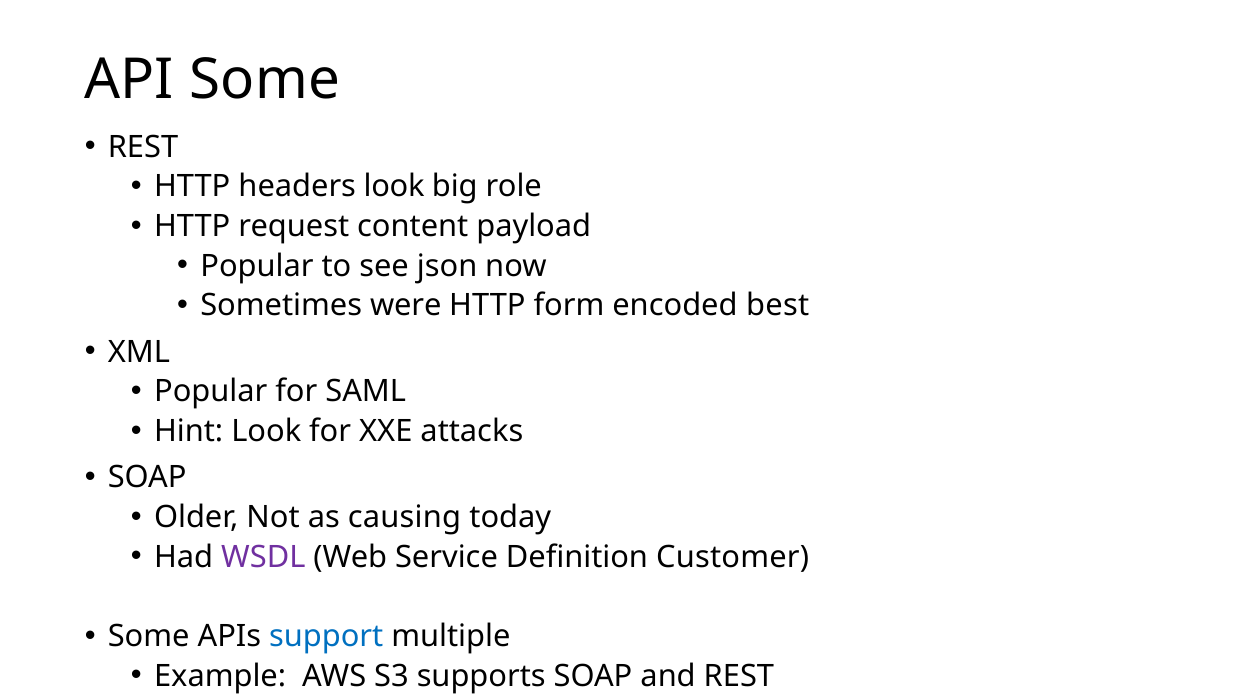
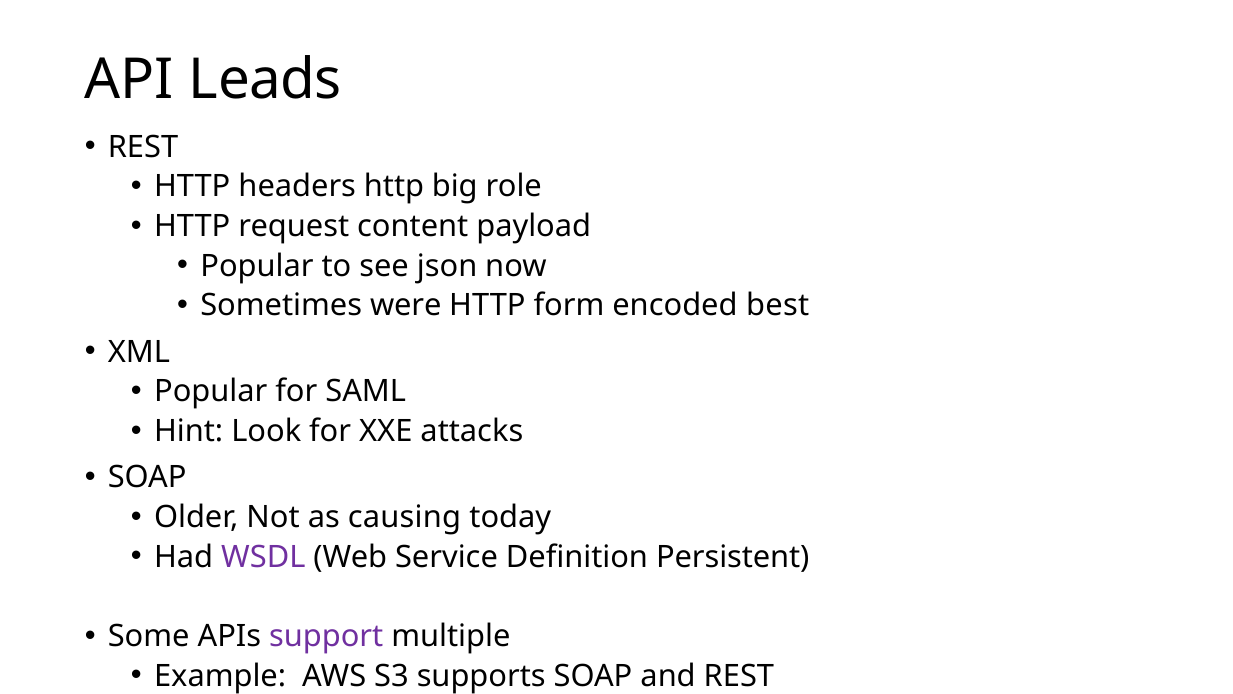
API Some: Some -> Leads
headers look: look -> http
Customer: Customer -> Persistent
support colour: blue -> purple
